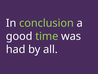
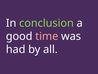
time colour: light green -> pink
